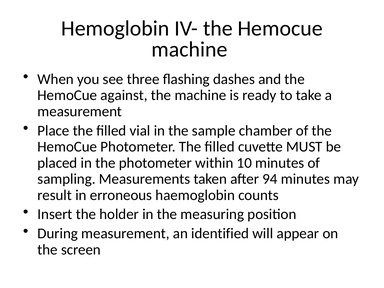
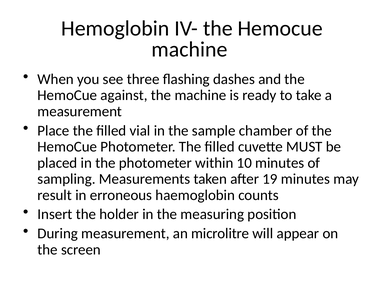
94: 94 -> 19
identified: identified -> microlitre
